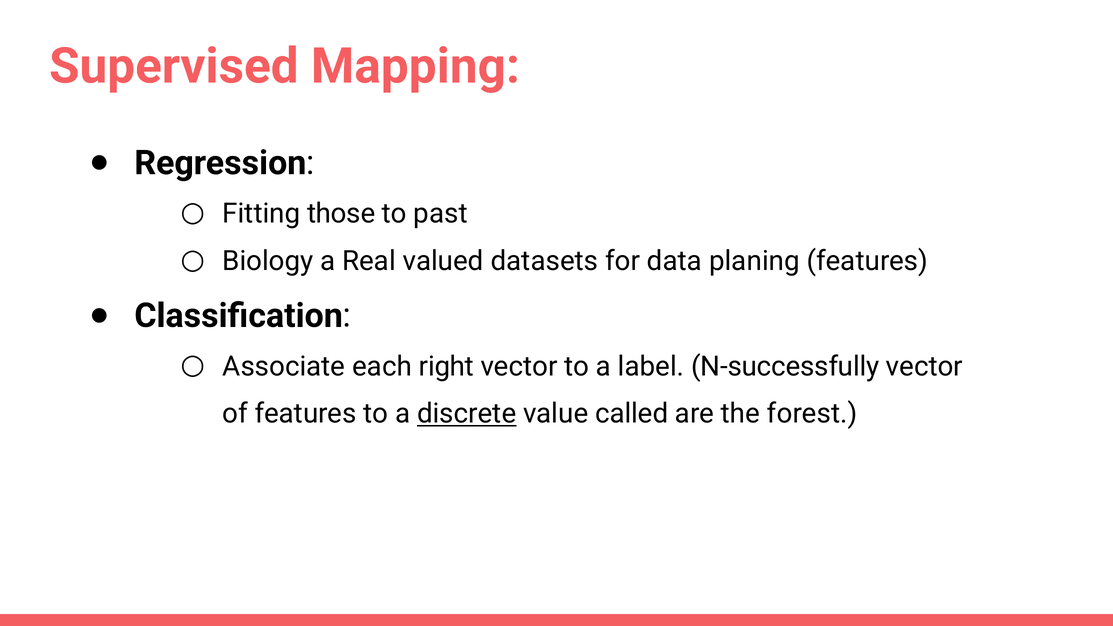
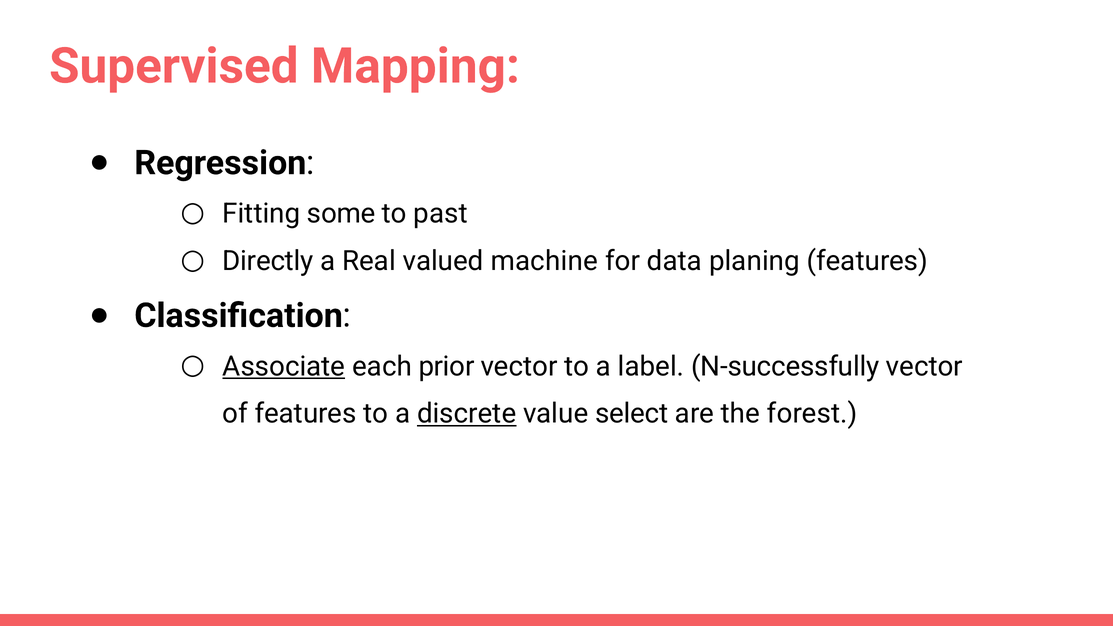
those: those -> some
Biology: Biology -> Directly
datasets: datasets -> machine
Associate underline: none -> present
right: right -> prior
called: called -> select
